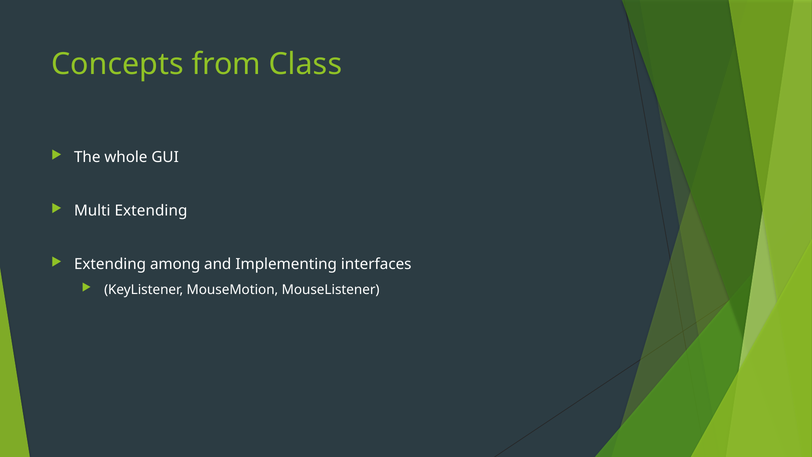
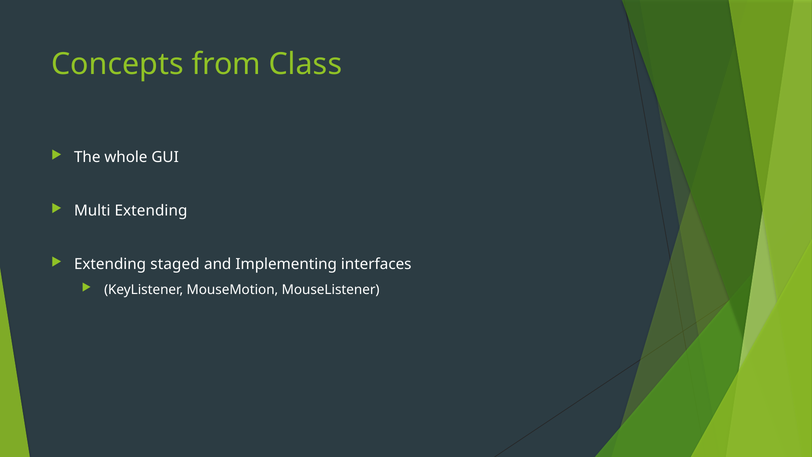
among: among -> staged
